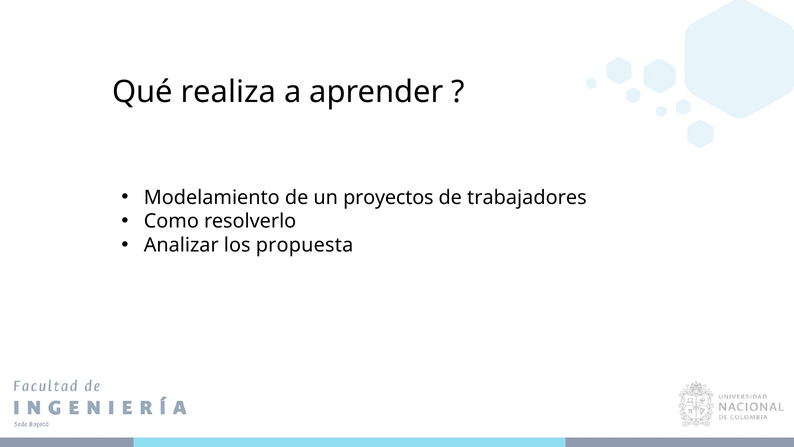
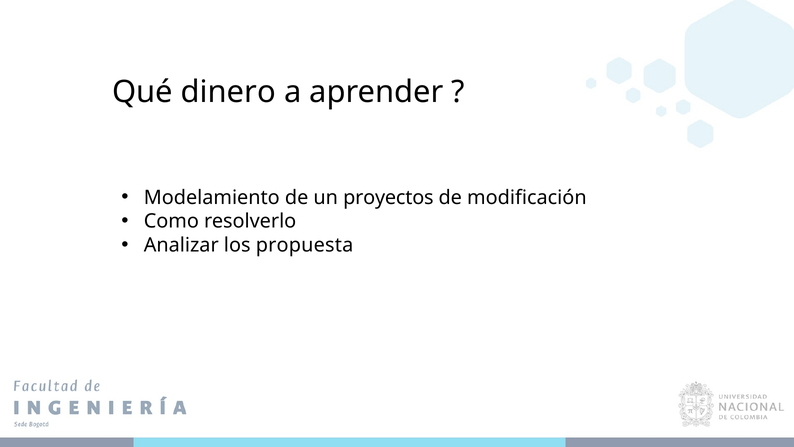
realiza: realiza -> dinero
trabajadores: trabajadores -> modificación
